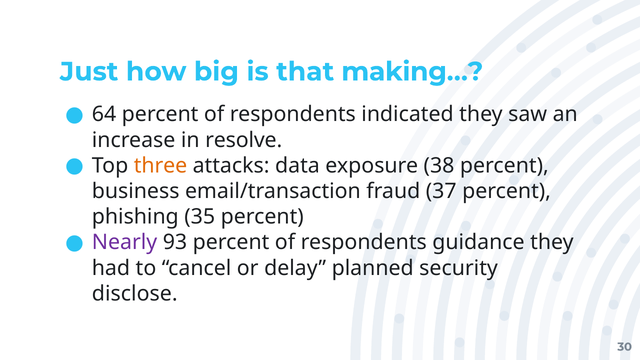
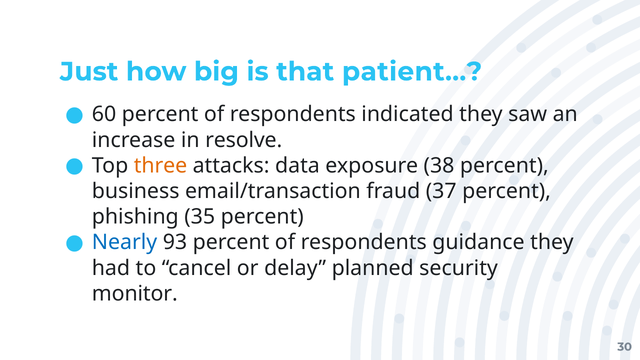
making…: making… -> patient…
64: 64 -> 60
Nearly colour: purple -> blue
disclose: disclose -> monitor
